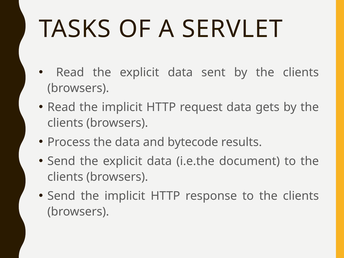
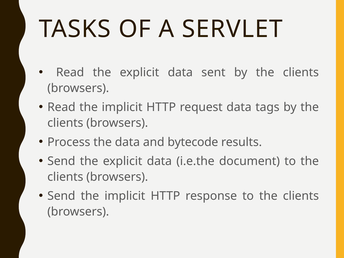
gets: gets -> tags
